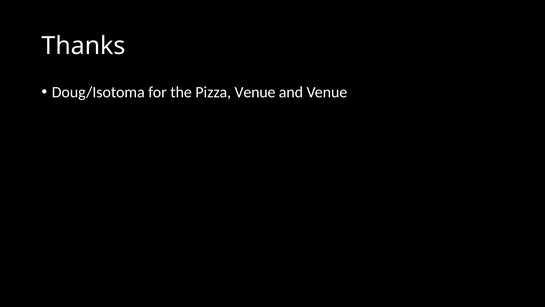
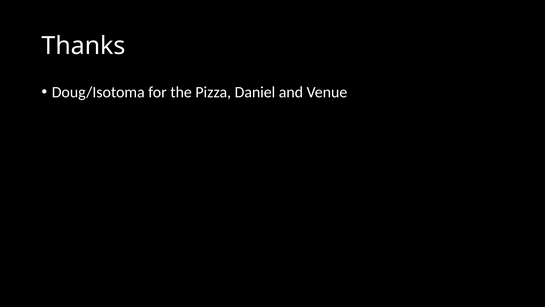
Pizza Venue: Venue -> Daniel
